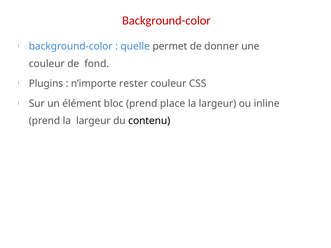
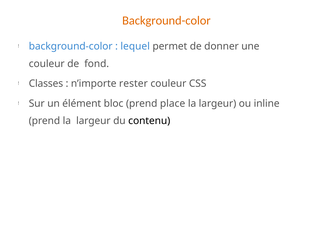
Background-color at (166, 21) colour: red -> orange
quelle: quelle -> lequel
Plugins: Plugins -> Classes
